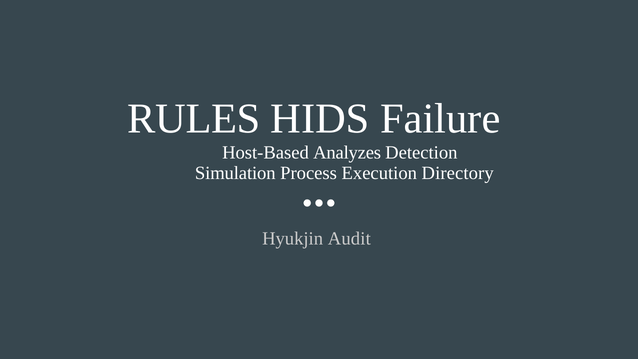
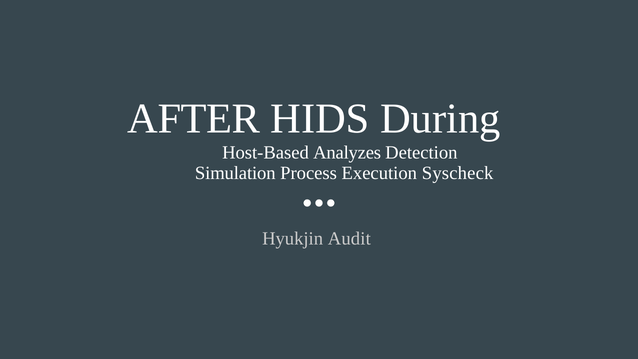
RULES: RULES -> AFTER
Failure: Failure -> During
Directory: Directory -> Syscheck
